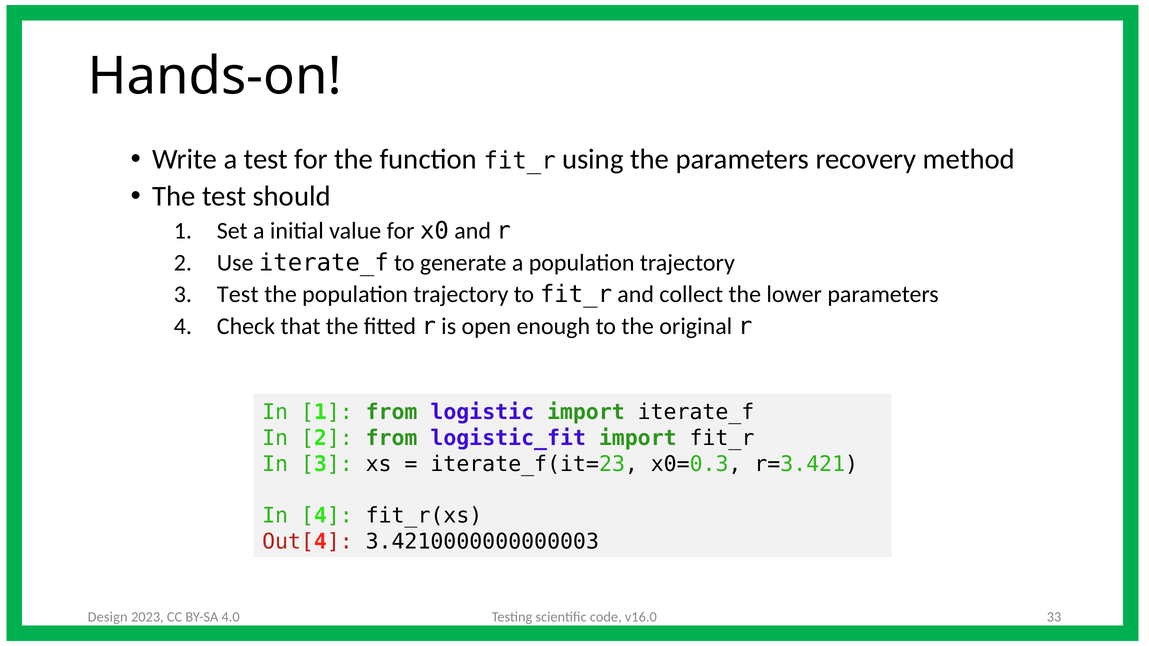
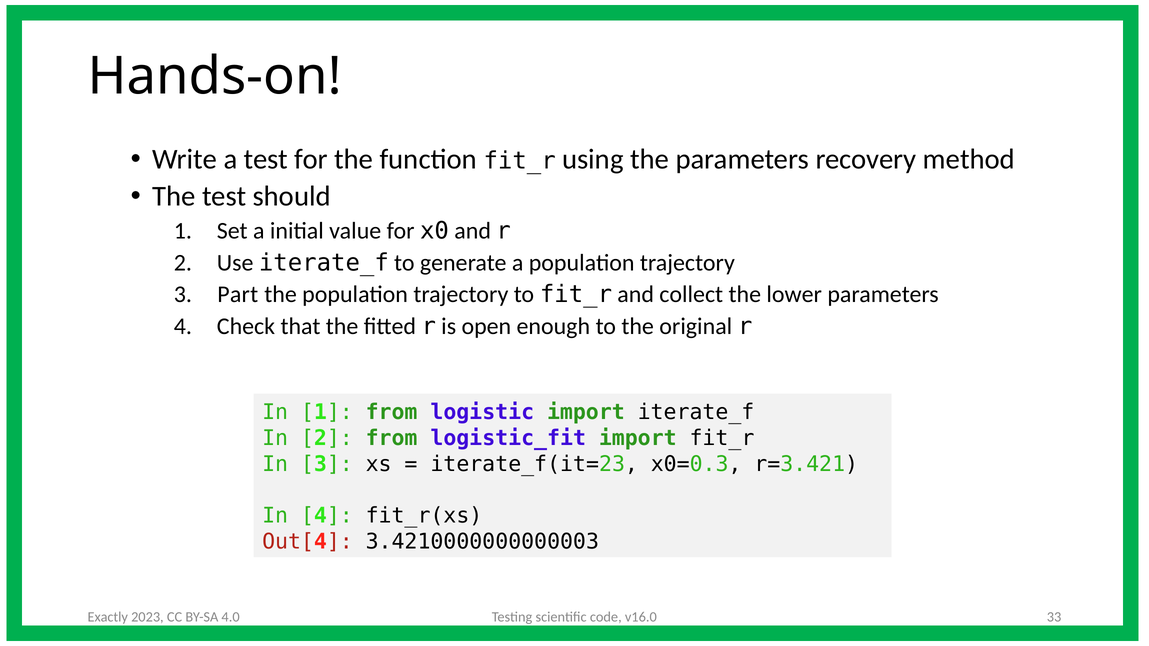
3 Test: Test -> Part
Design: Design -> Exactly
